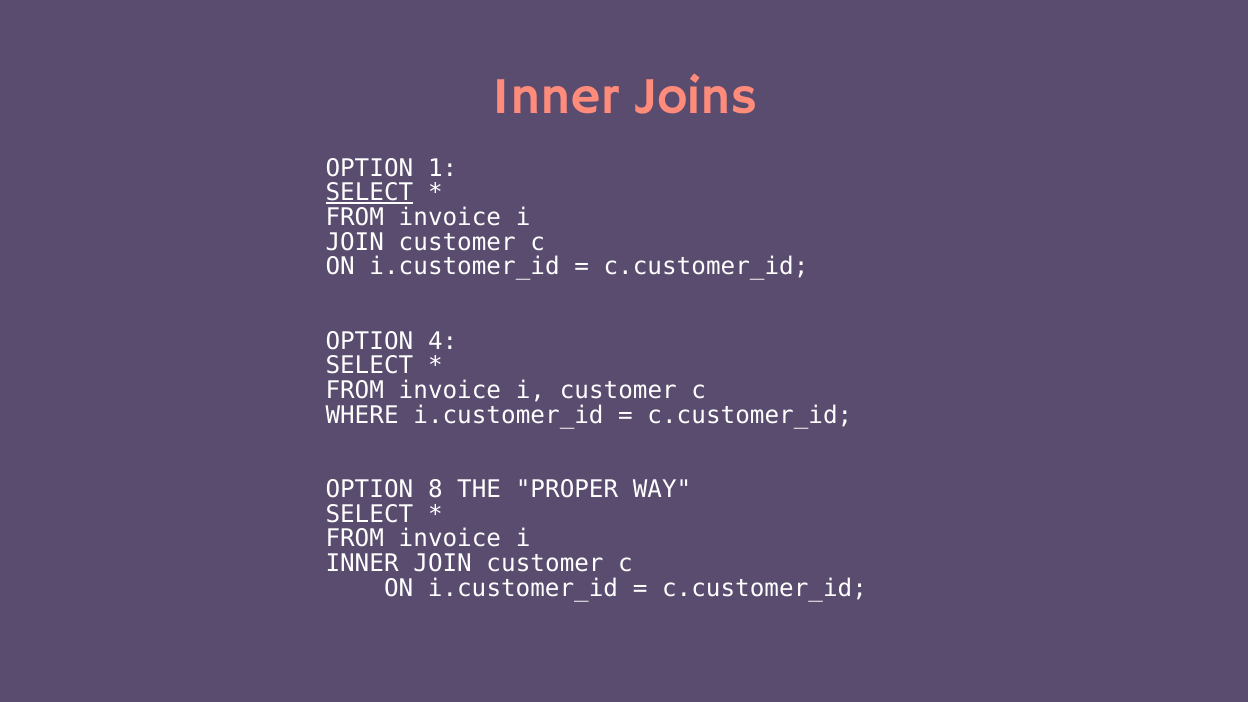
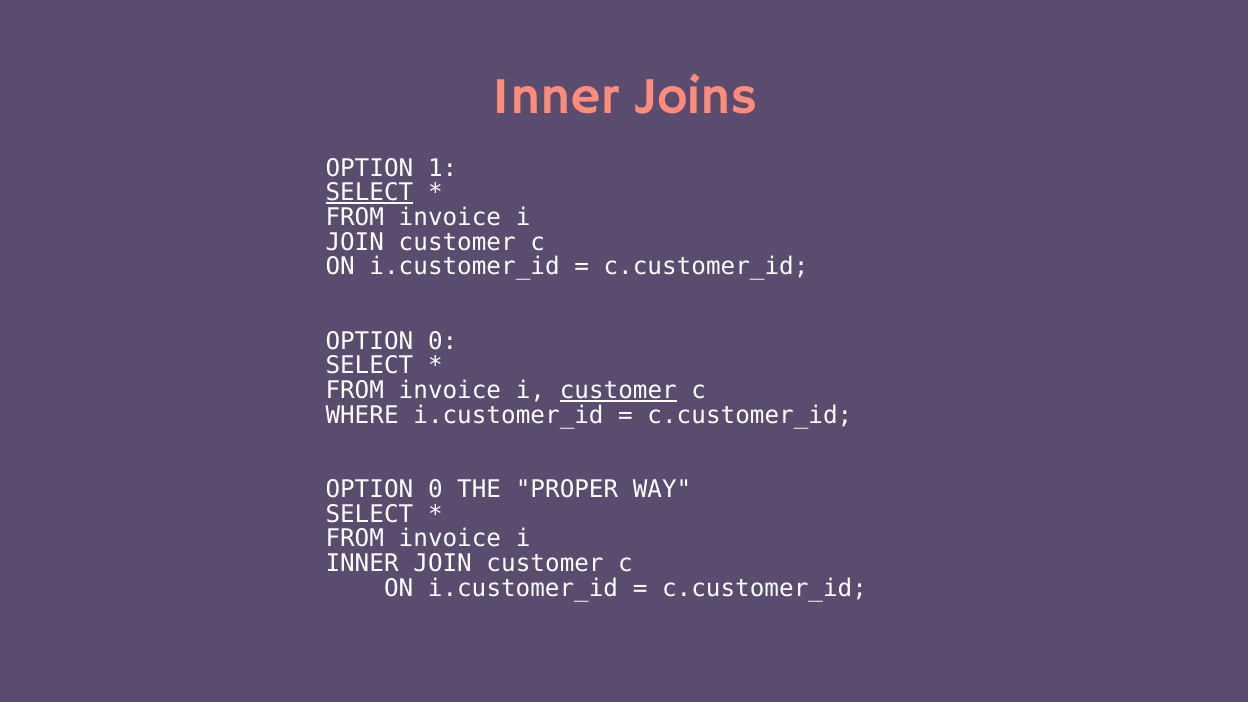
4 at (443, 341): 4 -> 0
customer at (618, 390) underline: none -> present
8 at (435, 489): 8 -> 0
